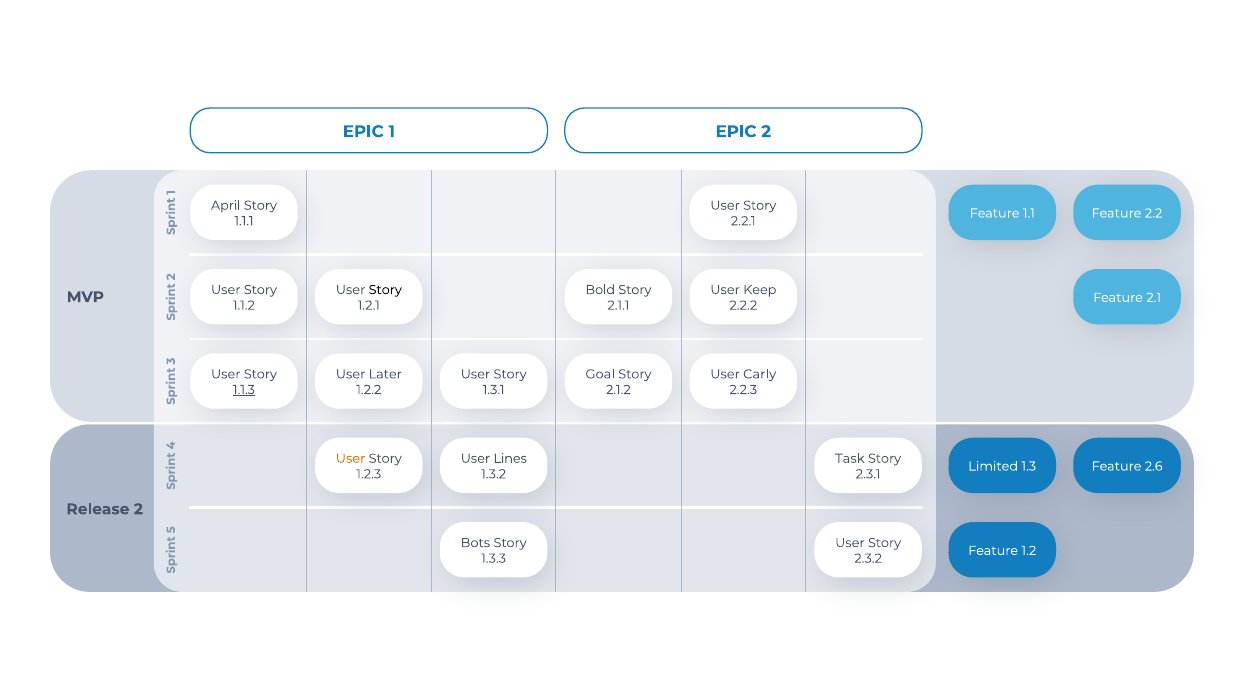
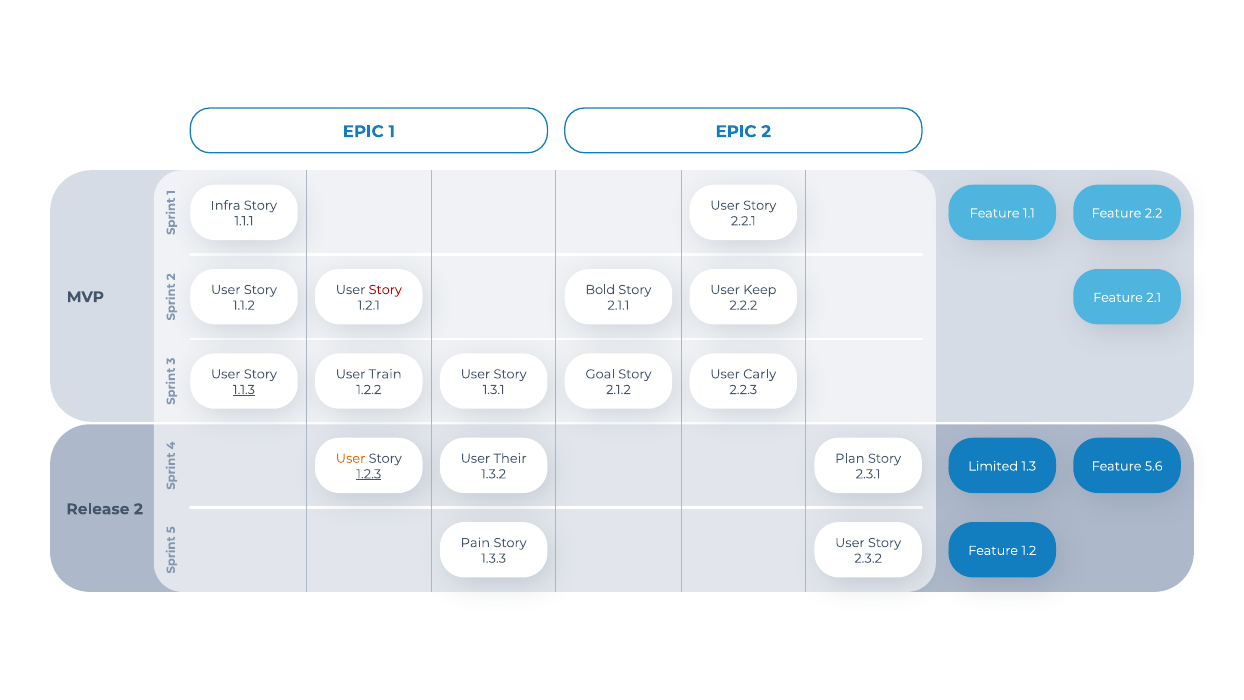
April: April -> Infra
Story at (385, 290) colour: black -> red
Later: Later -> Train
Lines: Lines -> Their
Task: Task -> Plan
2.6: 2.6 -> 5.6
1.2.3 underline: none -> present
Bots: Bots -> Pain
